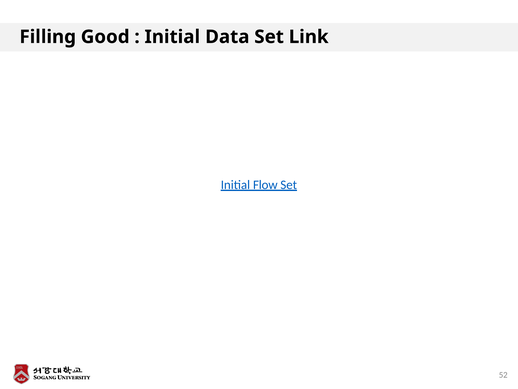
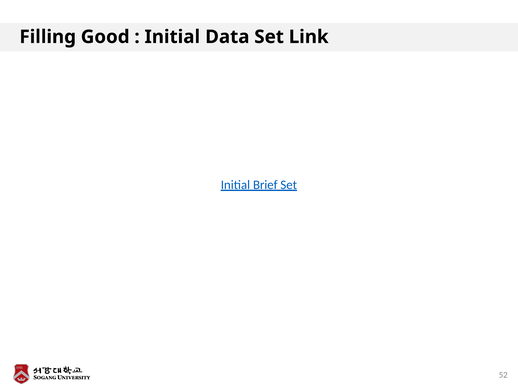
Flow: Flow -> Brief
